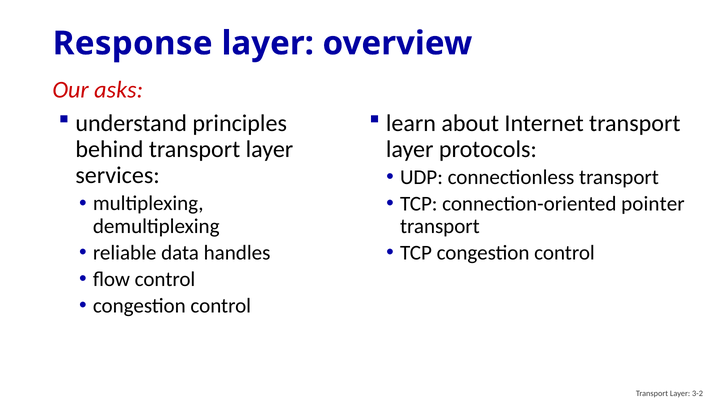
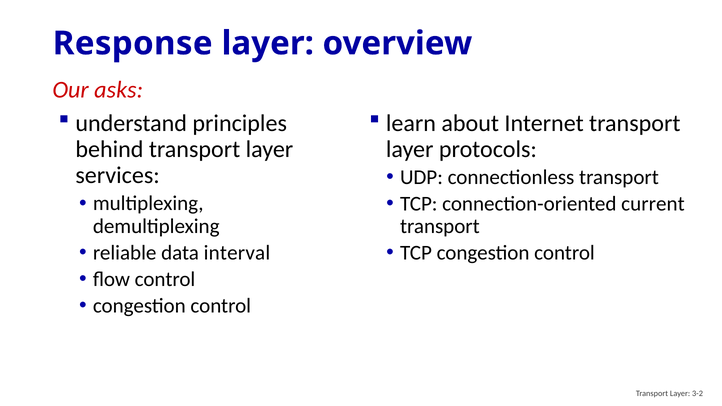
pointer: pointer -> current
handles: handles -> interval
